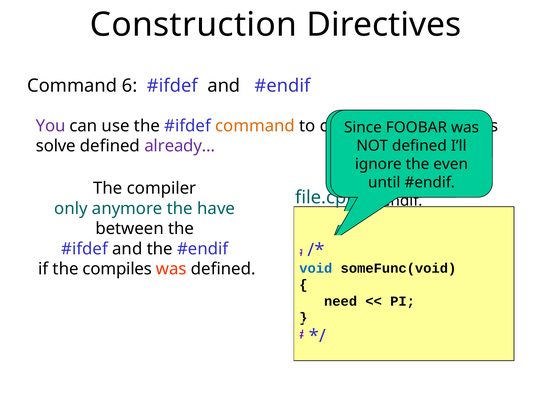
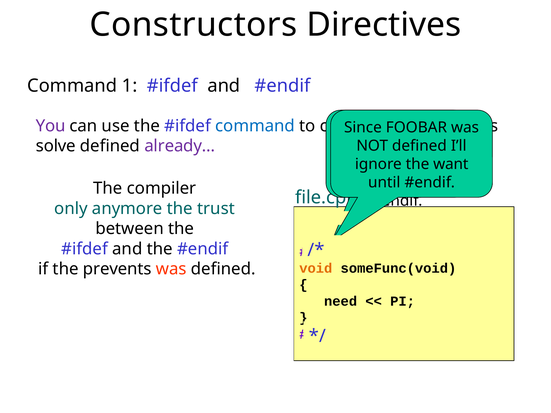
Construction: Construction -> Constructors
6: 6 -> 1
command at (255, 126) colour: orange -> blue
even: even -> want
have: have -> trust
void colour: blue -> orange
compiles: compiles -> prevents
